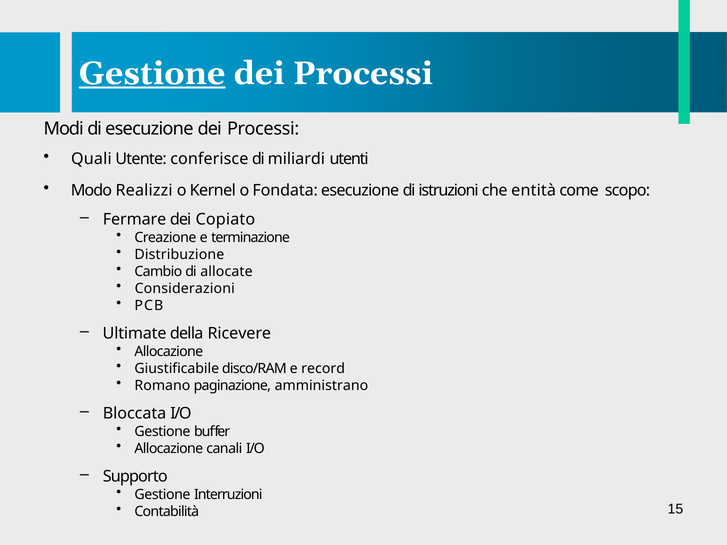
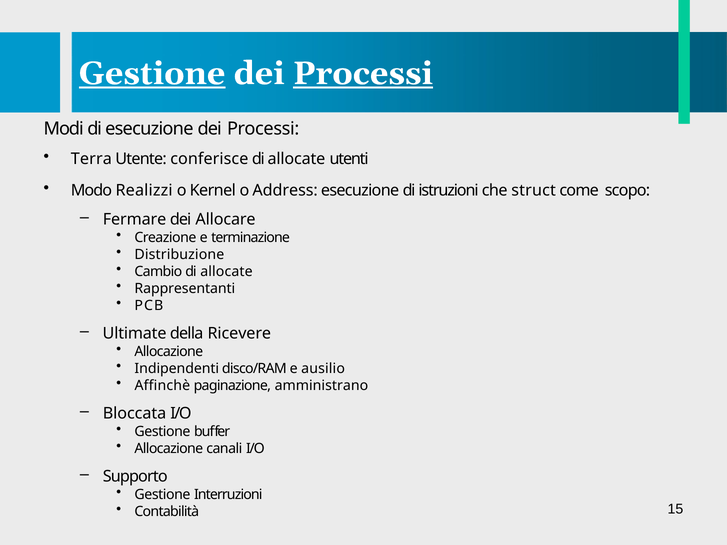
Processi at (363, 73) underline: none -> present
Quali: Quali -> Terra
miliardi at (296, 159): miliardi -> allocate
Fondata: Fondata -> Address
entità: entità -> struct
Copiato: Copiato -> Allocare
Considerazioni: Considerazioni -> Rappresentanti
Giustificabile: Giustificabile -> Indipendenti
record: record -> ausilio
Romano: Romano -> Affinchè
